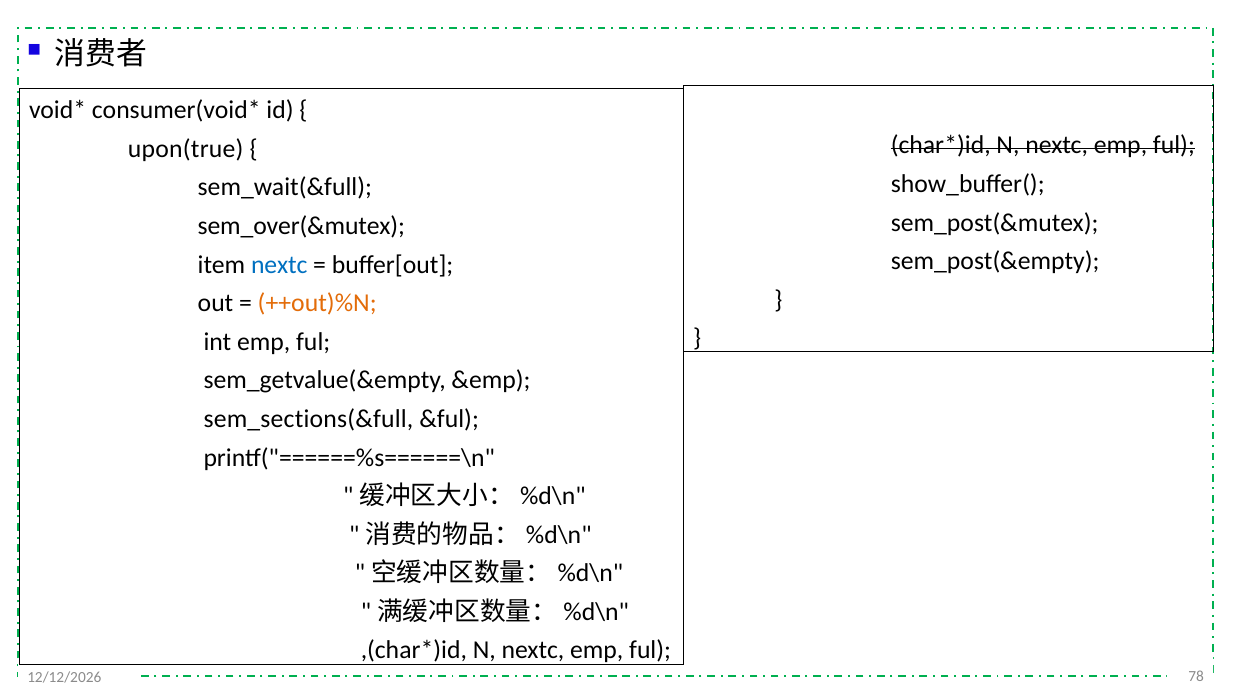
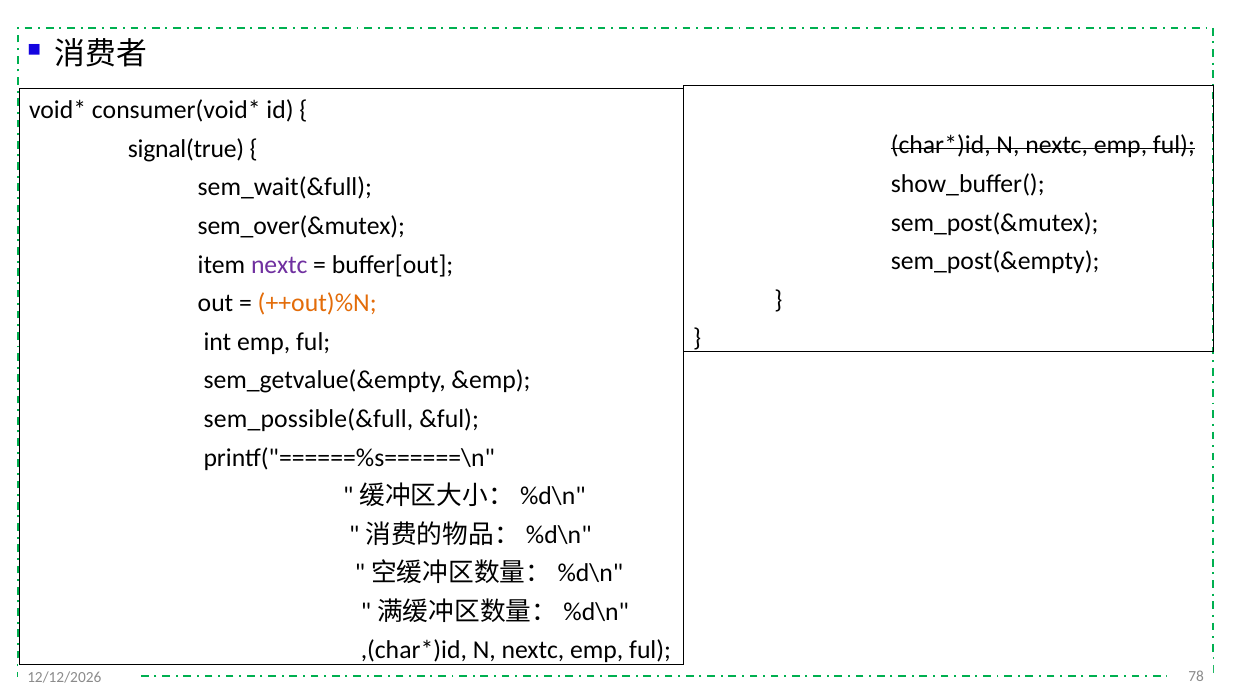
upon(true: upon(true -> signal(true
nextc at (279, 264) colour: blue -> purple
sem_sections(&full: sem_sections(&full -> sem_possible(&full
